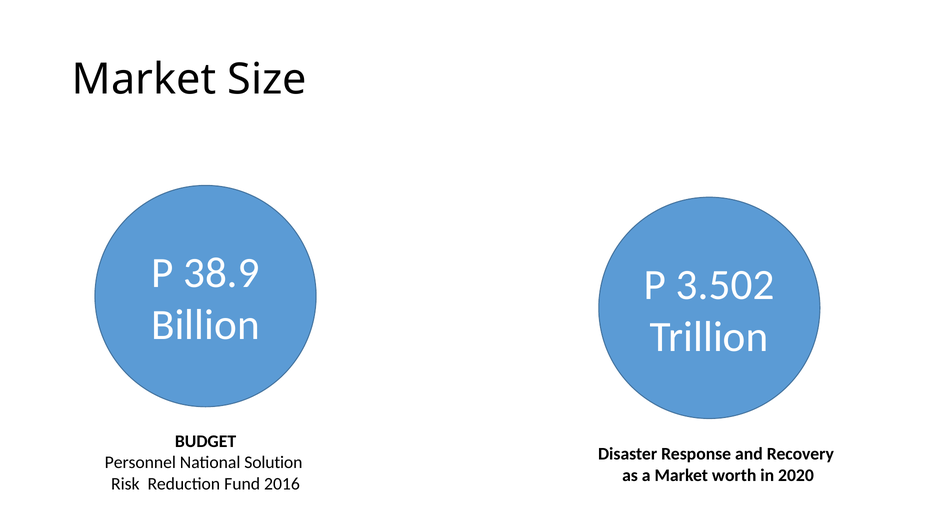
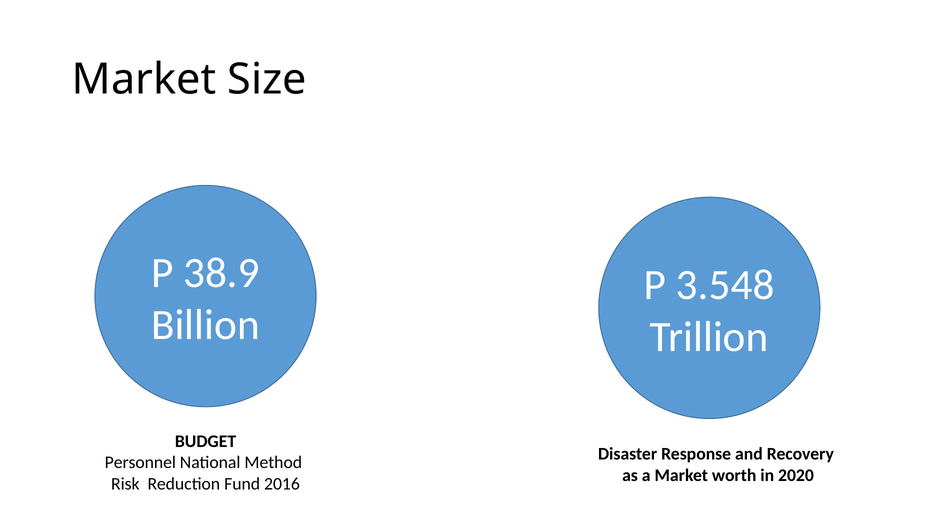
3.502: 3.502 -> 3.548
Solution: Solution -> Method
